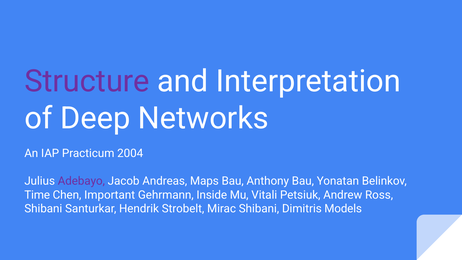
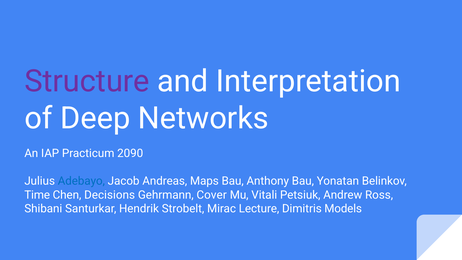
2004: 2004 -> 2090
Adebayo colour: purple -> blue
Important: Important -> Decisions
Inside: Inside -> Cover
Mirac Shibani: Shibani -> Lecture
